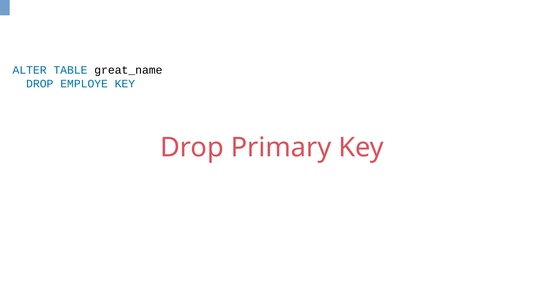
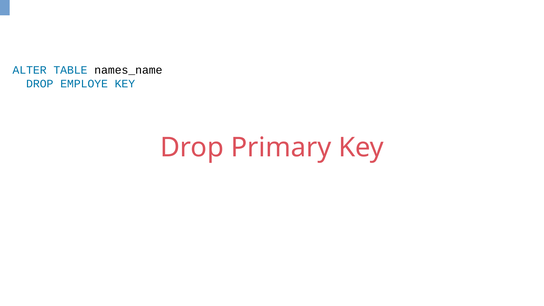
great_name: great_name -> names_name
